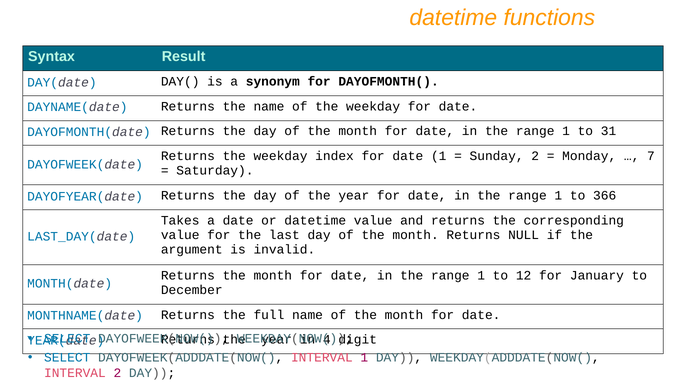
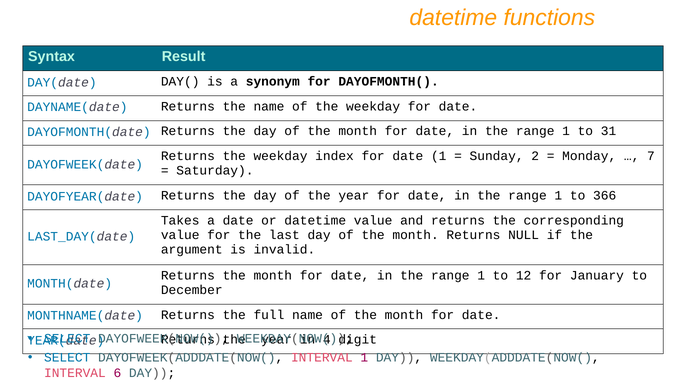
INTERVAL 2: 2 -> 6
